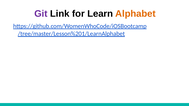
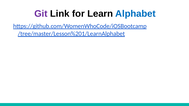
Alphabet colour: orange -> blue
